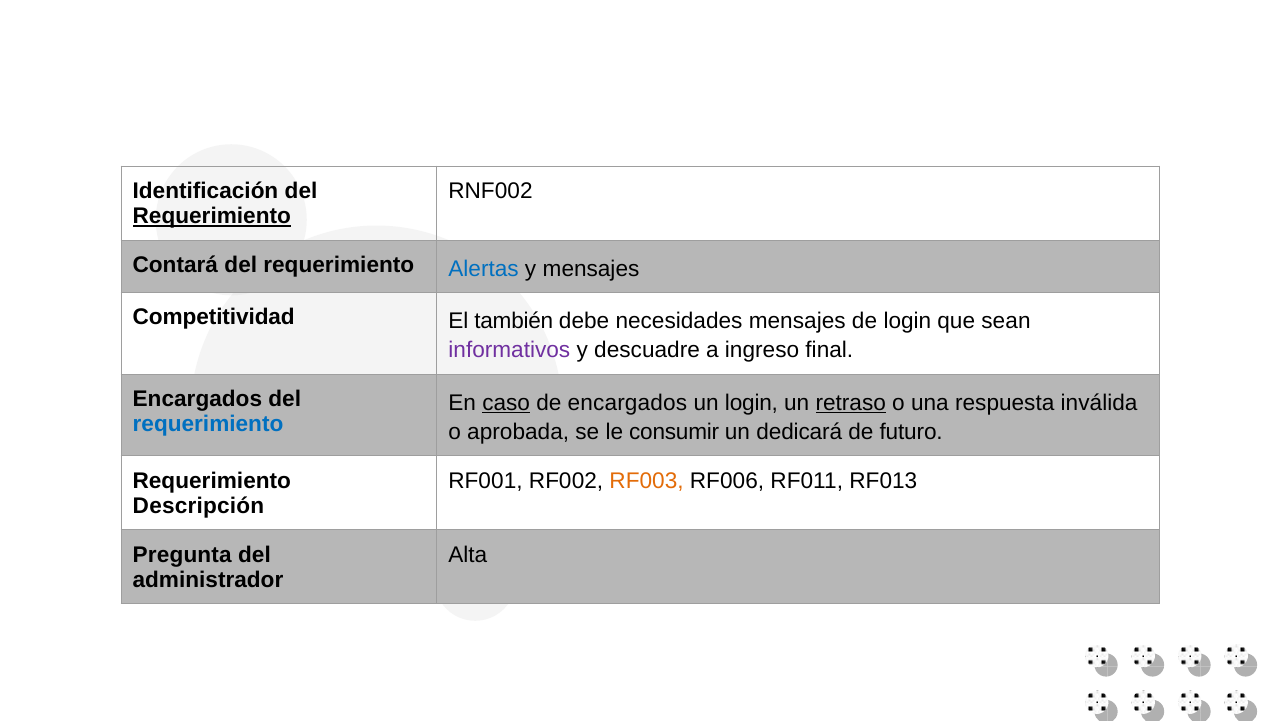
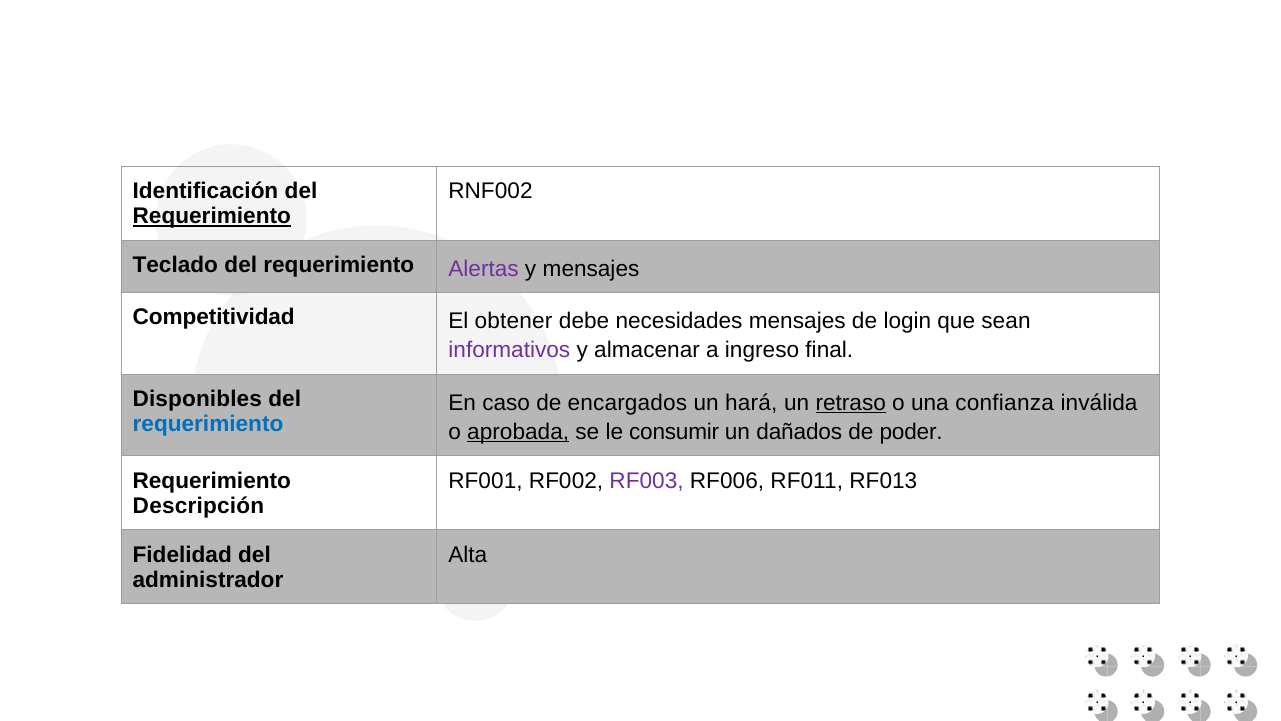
Contará: Contará -> Teclado
Alertas colour: blue -> purple
también: también -> obtener
descuadre: descuadre -> almacenar
Encargados at (197, 399): Encargados -> Disponibles
caso underline: present -> none
un login: login -> hará
respuesta: respuesta -> confianza
aprobada underline: none -> present
dedicará: dedicará -> dañados
futuro: futuro -> poder
RF003 colour: orange -> purple
Pregunta: Pregunta -> Fidelidad
